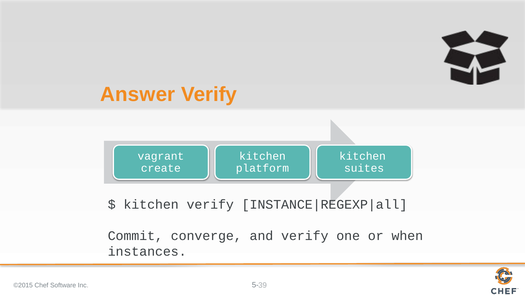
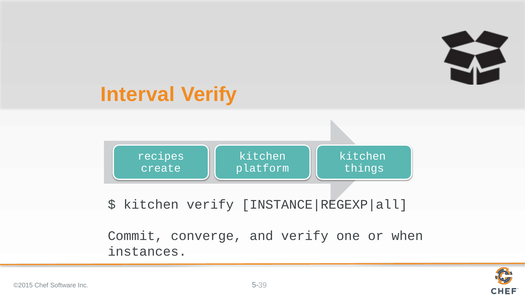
Answer: Answer -> Interval
vagrant: vagrant -> recipes
suites: suites -> things
